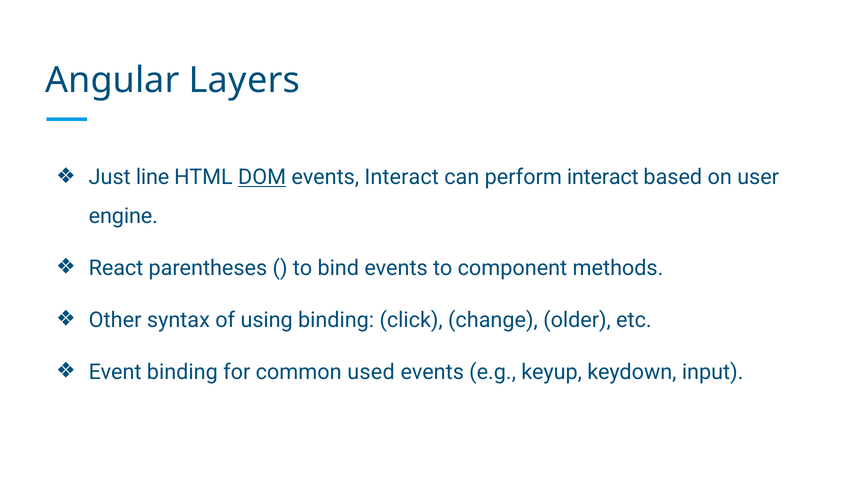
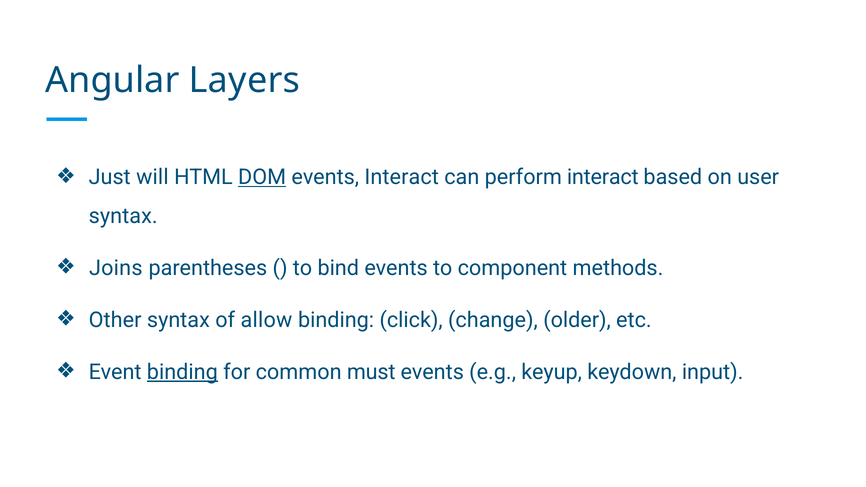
line: line -> will
engine at (123, 216): engine -> syntax
React: React -> Joins
using: using -> allow
binding at (182, 372) underline: none -> present
used: used -> must
